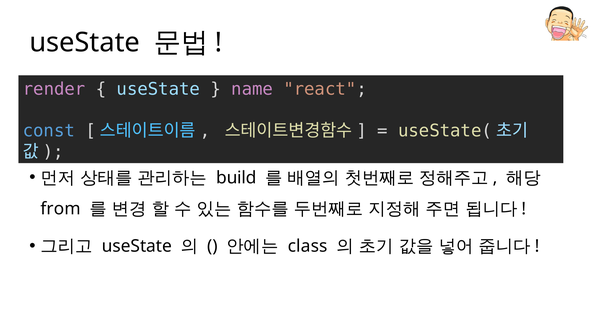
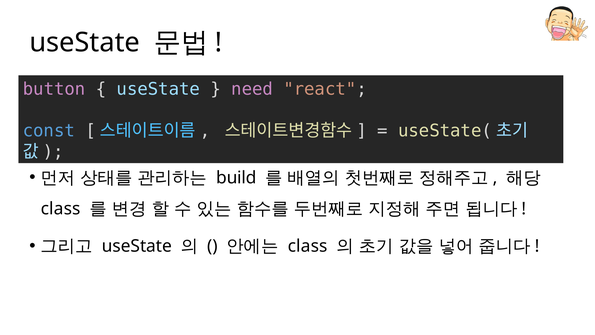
render: render -> button
name: name -> need
from at (61, 209): from -> class
